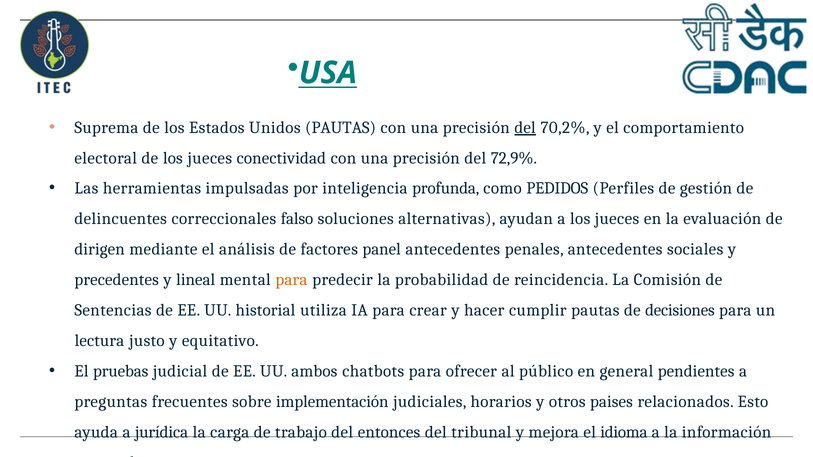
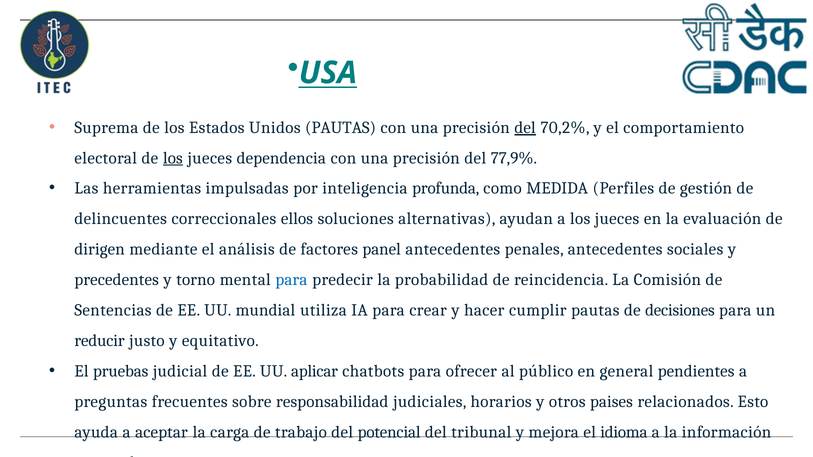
los at (173, 158) underline: none -> present
conectividad: conectividad -> dependencia
72,9%: 72,9% -> 77,9%
PEDIDOS: PEDIDOS -> MEDIDA
falso: falso -> ellos
lineal: lineal -> torno
para at (291, 280) colour: orange -> blue
historial: historial -> mundial
lectura: lectura -> reducir
ambos: ambos -> aplicar
implementación: implementación -> responsabilidad
jurídica: jurídica -> aceptar
entonces: entonces -> potencial
